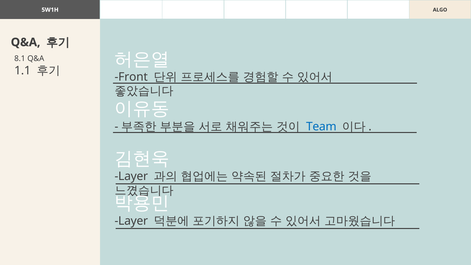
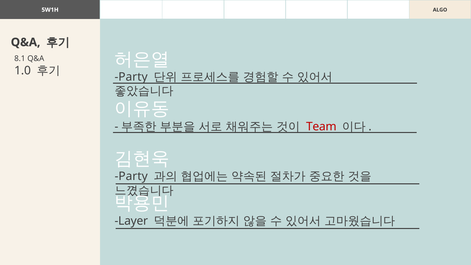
1.1: 1.1 -> 1.0
Front at (131, 77): Front -> Party
Team colour: blue -> red
Layer at (131, 176): Layer -> Party
